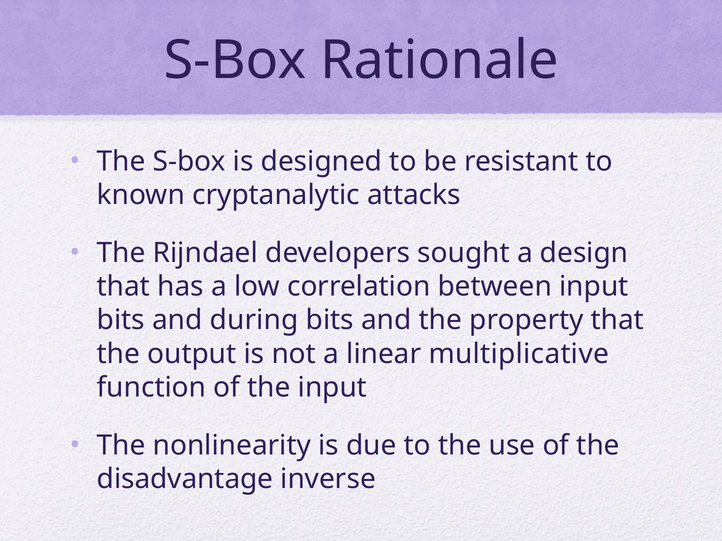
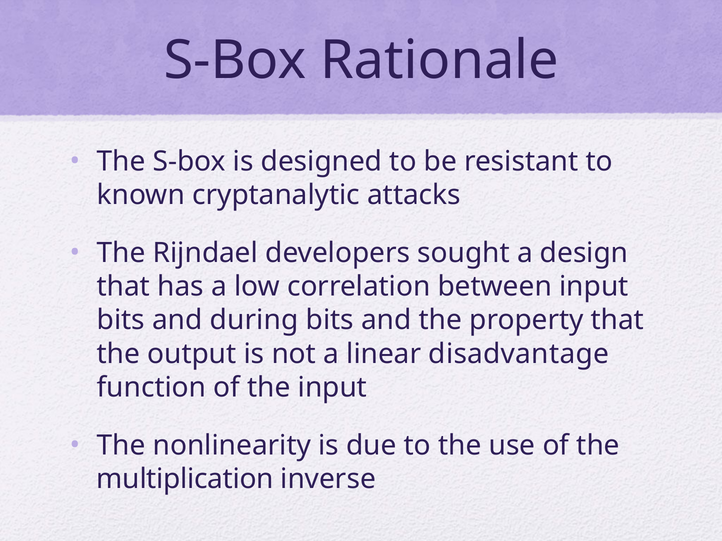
multiplicative: multiplicative -> disadvantage
disadvantage: disadvantage -> multiplication
